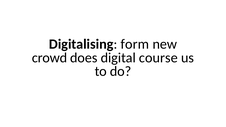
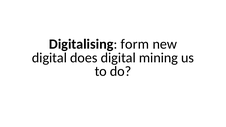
crowd at (49, 58): crowd -> digital
course: course -> mining
